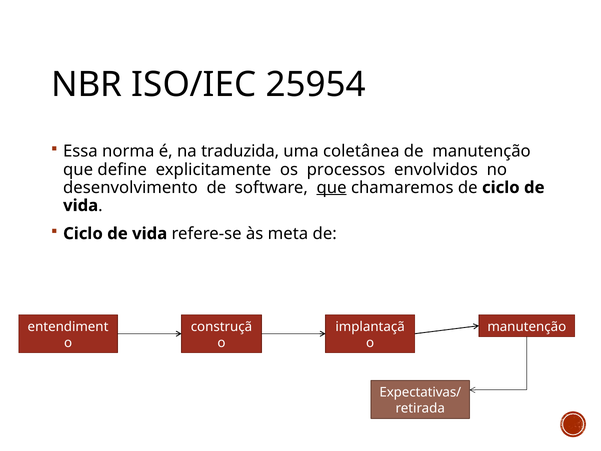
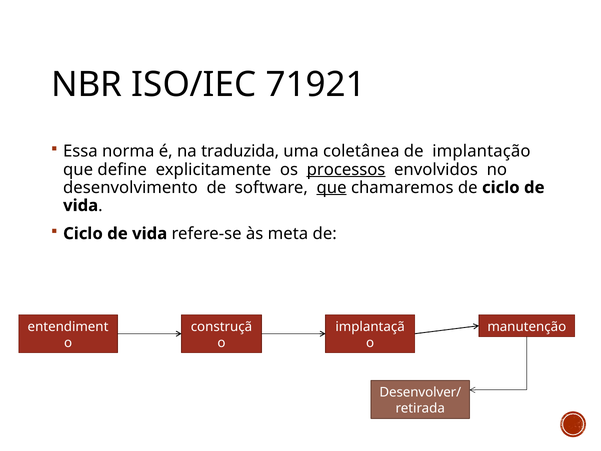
25954: 25954 -> 71921
de manutenção: manutenção -> implantação
processos underline: none -> present
Expectativas/: Expectativas/ -> Desenvolver/
